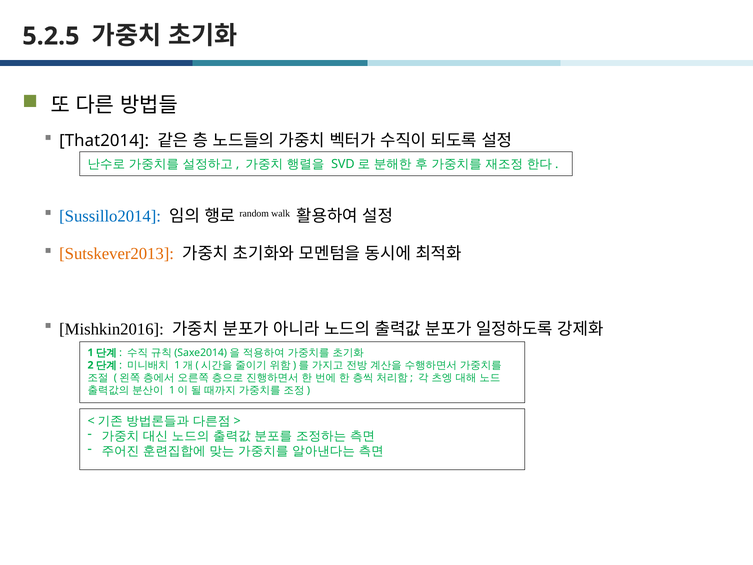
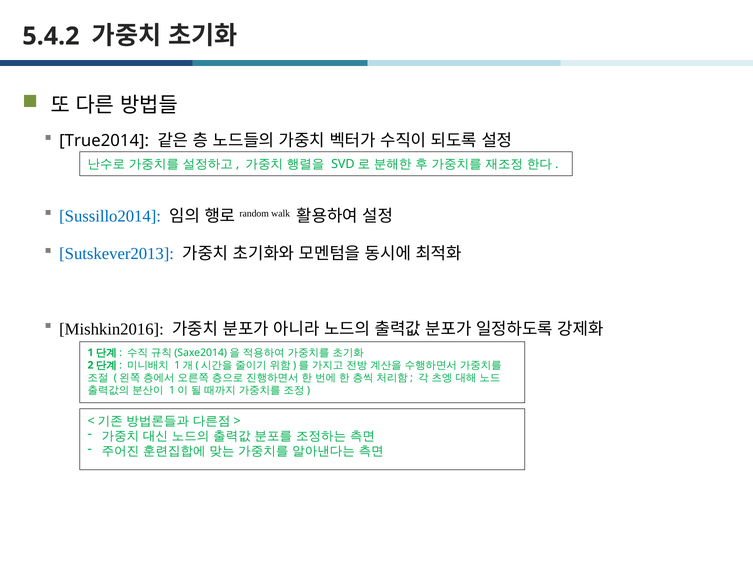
5.2.5: 5.2.5 -> 5.4.2
That2014: That2014 -> True2014
Sutskever2013 colour: orange -> blue
